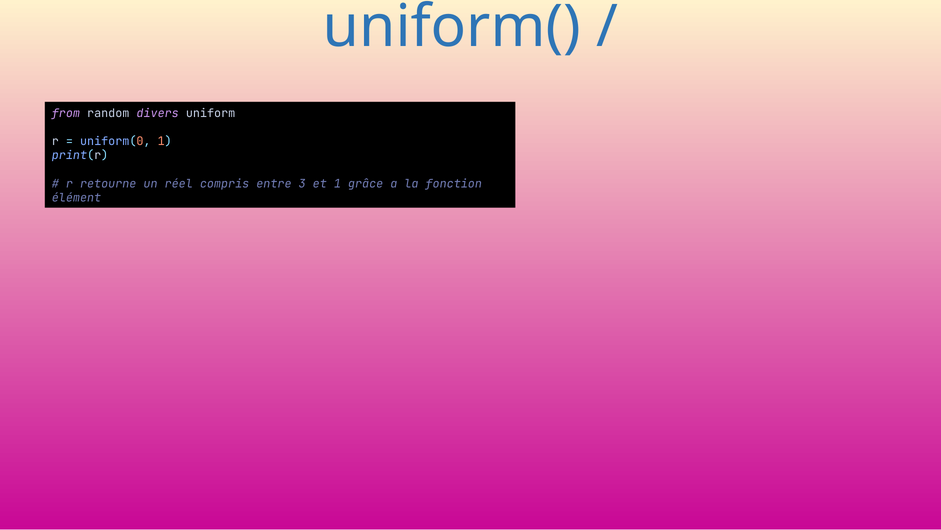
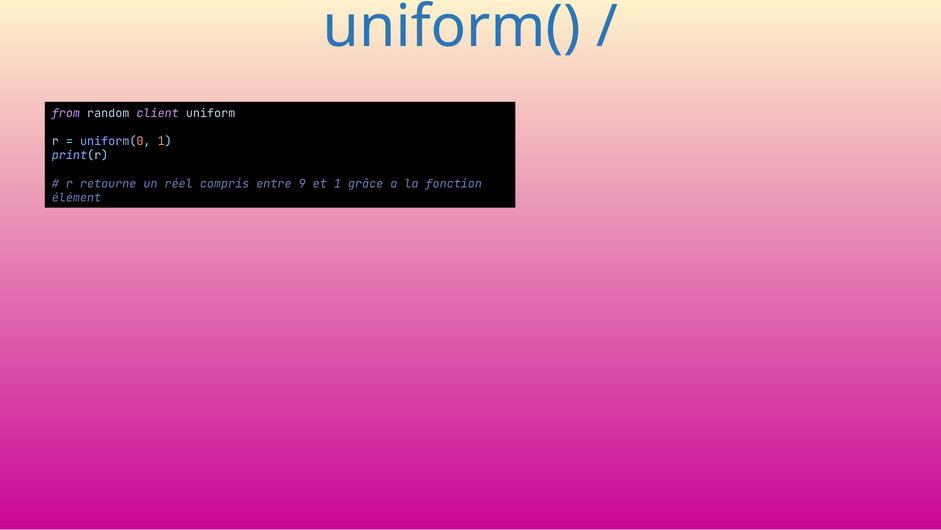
divers: divers -> client
3: 3 -> 9
